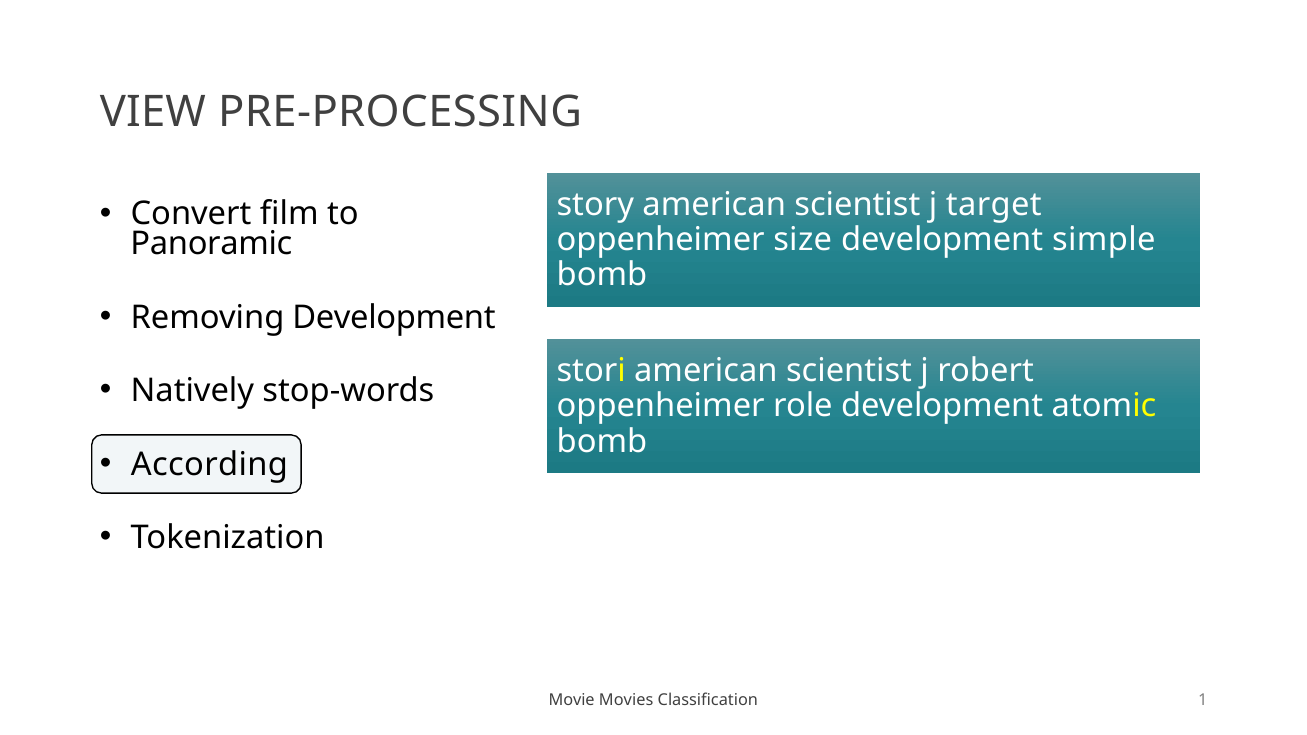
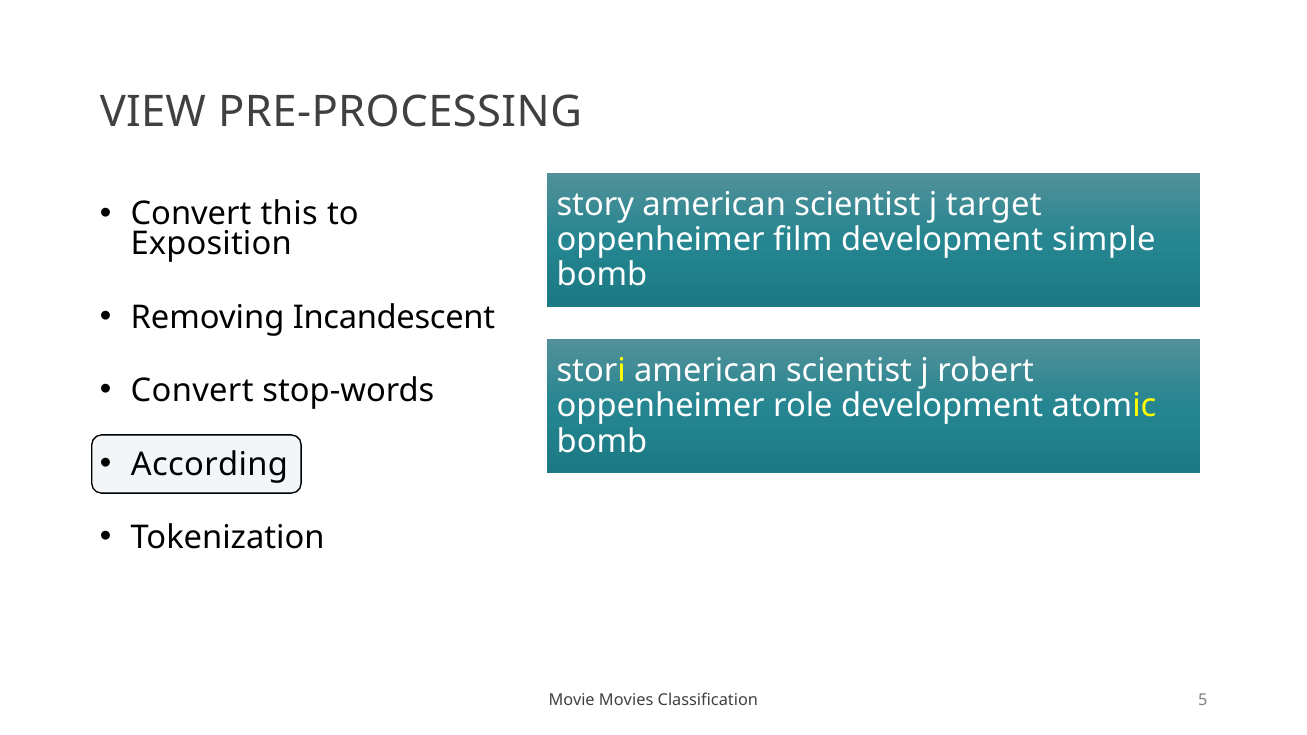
film: film -> this
size: size -> film
Panoramic: Panoramic -> Exposition
Removing Development: Development -> Incandescent
Natively at (192, 391): Natively -> Convert
1: 1 -> 5
